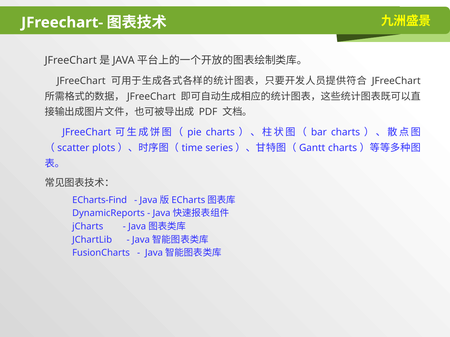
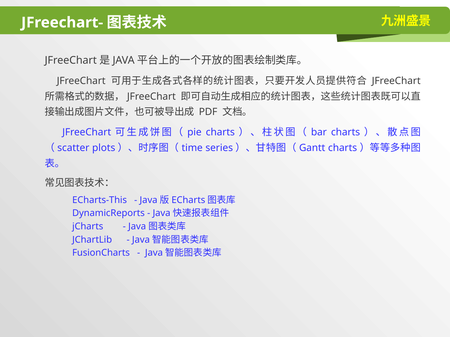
ECharts-Find: ECharts-Find -> ECharts-This
